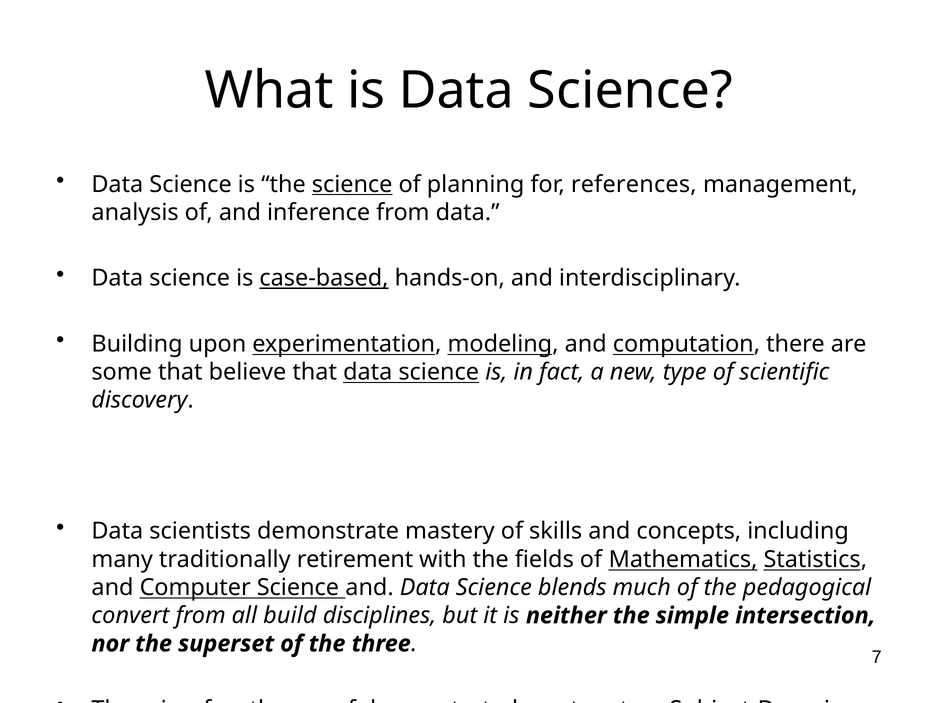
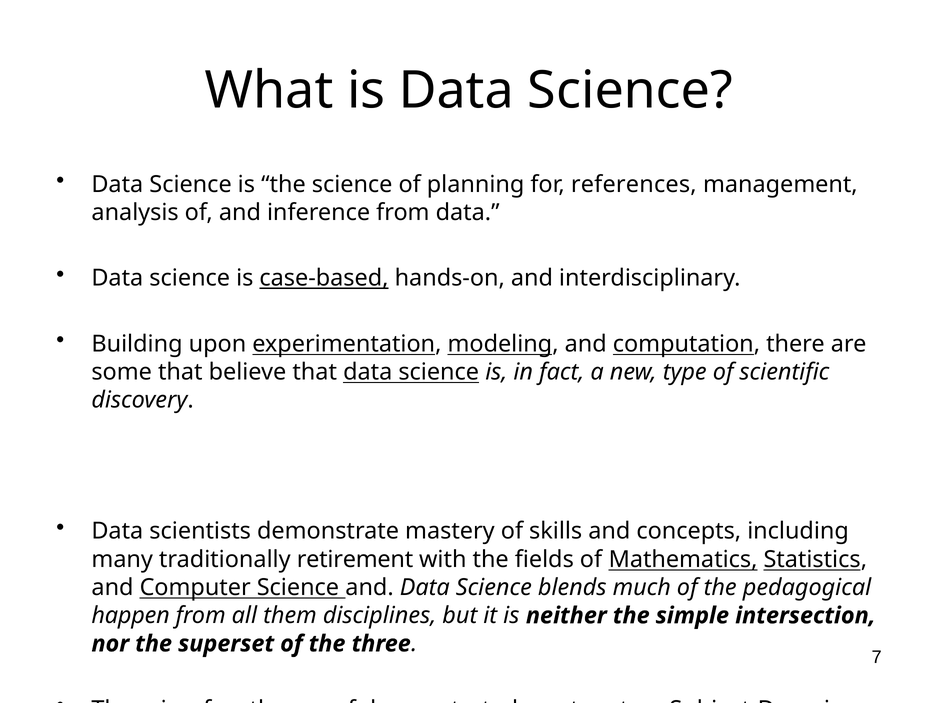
science at (352, 185) underline: present -> none
convert: convert -> happen
build: build -> them
